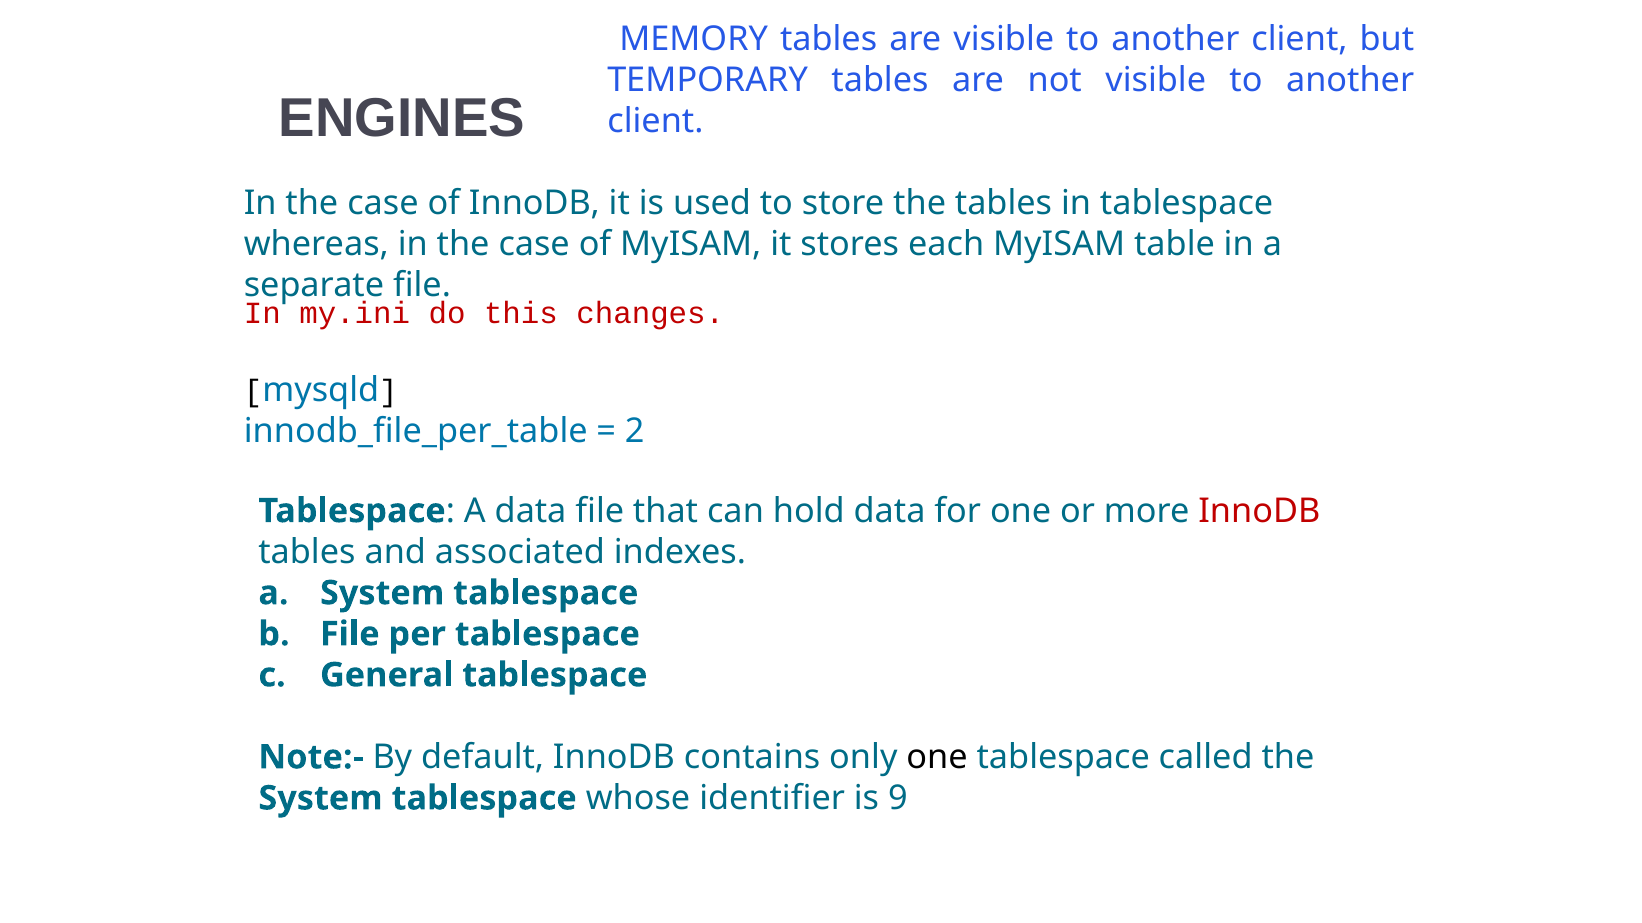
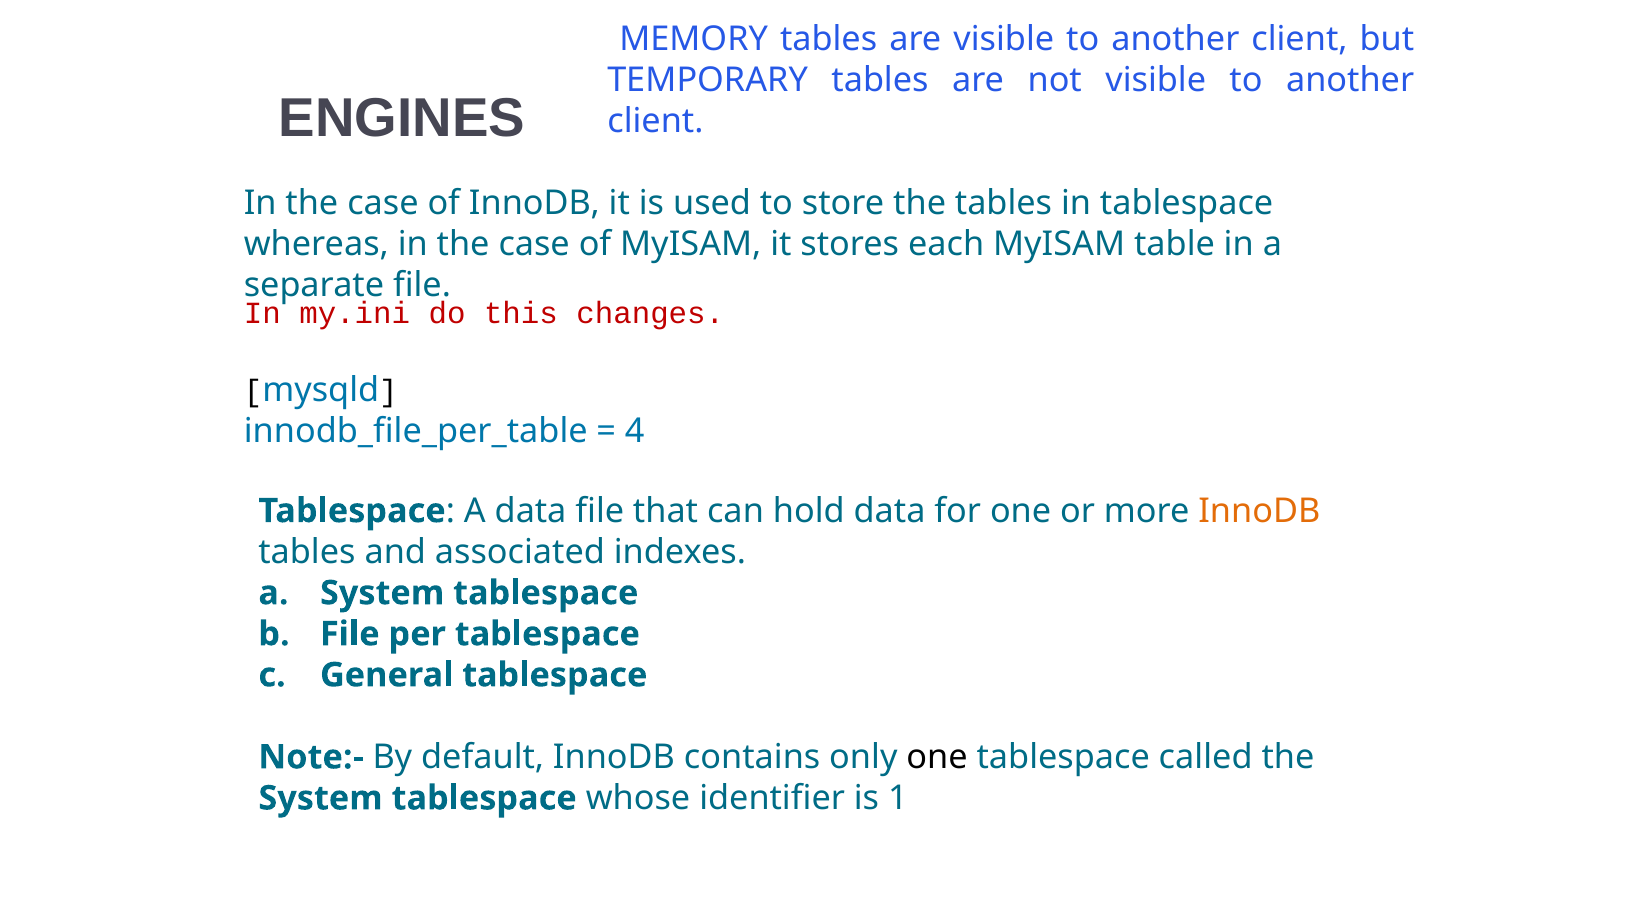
2: 2 -> 4
InnoDB at (1259, 511) colour: red -> orange
9: 9 -> 1
